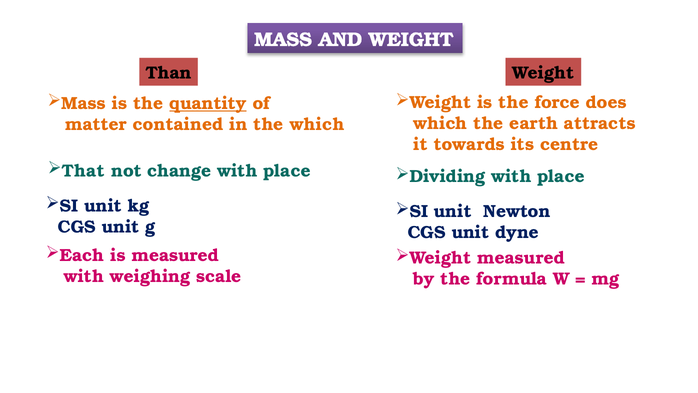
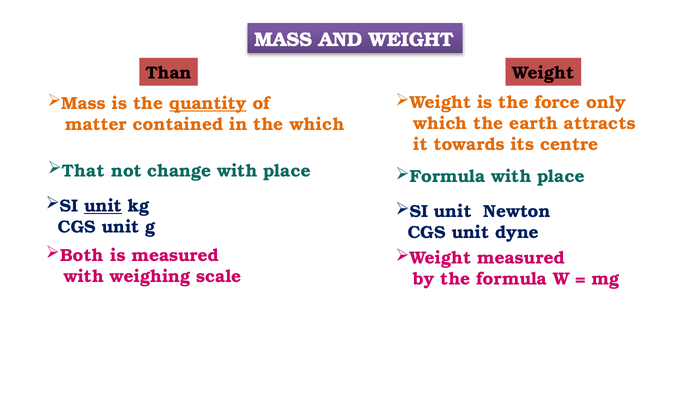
does: does -> only
Dividing at (447, 177): Dividing -> Formula
unit at (103, 206) underline: none -> present
Each: Each -> Both
